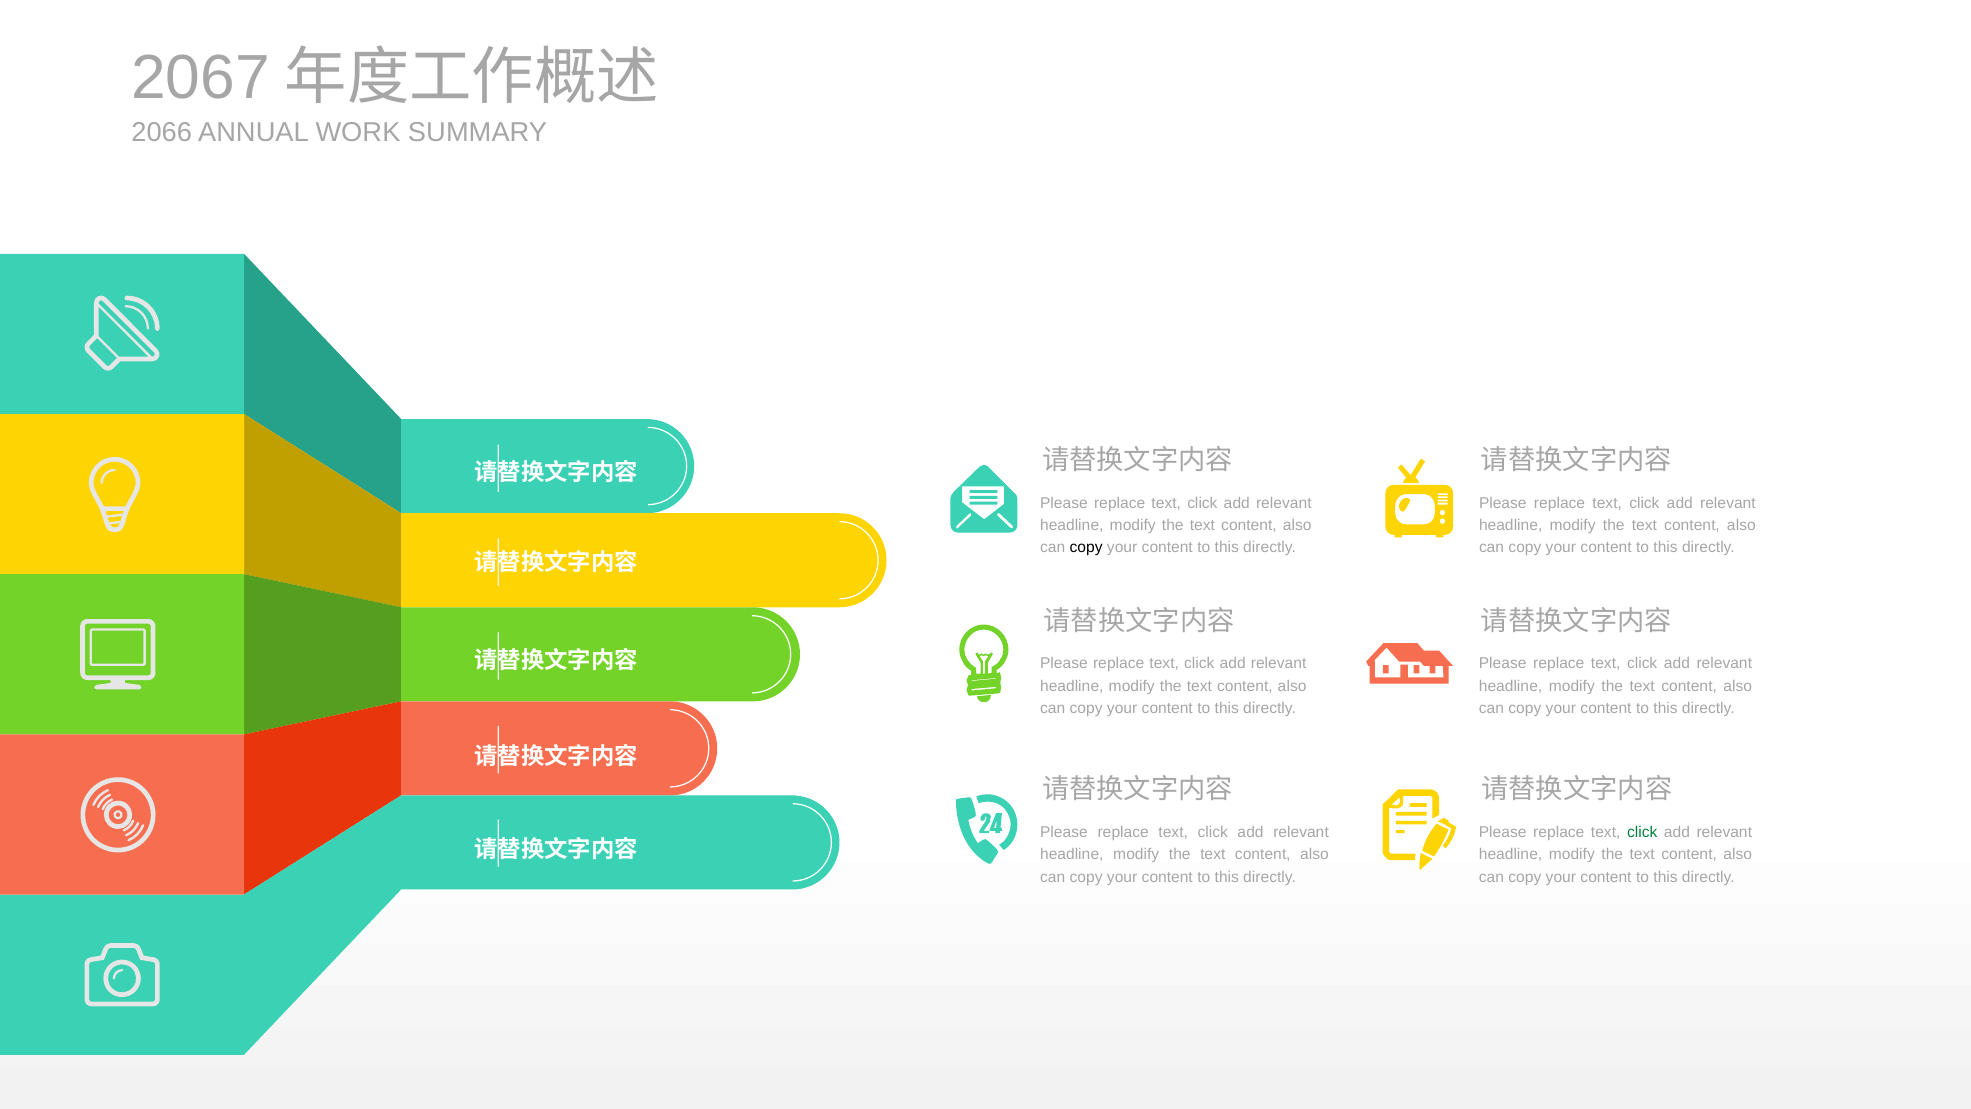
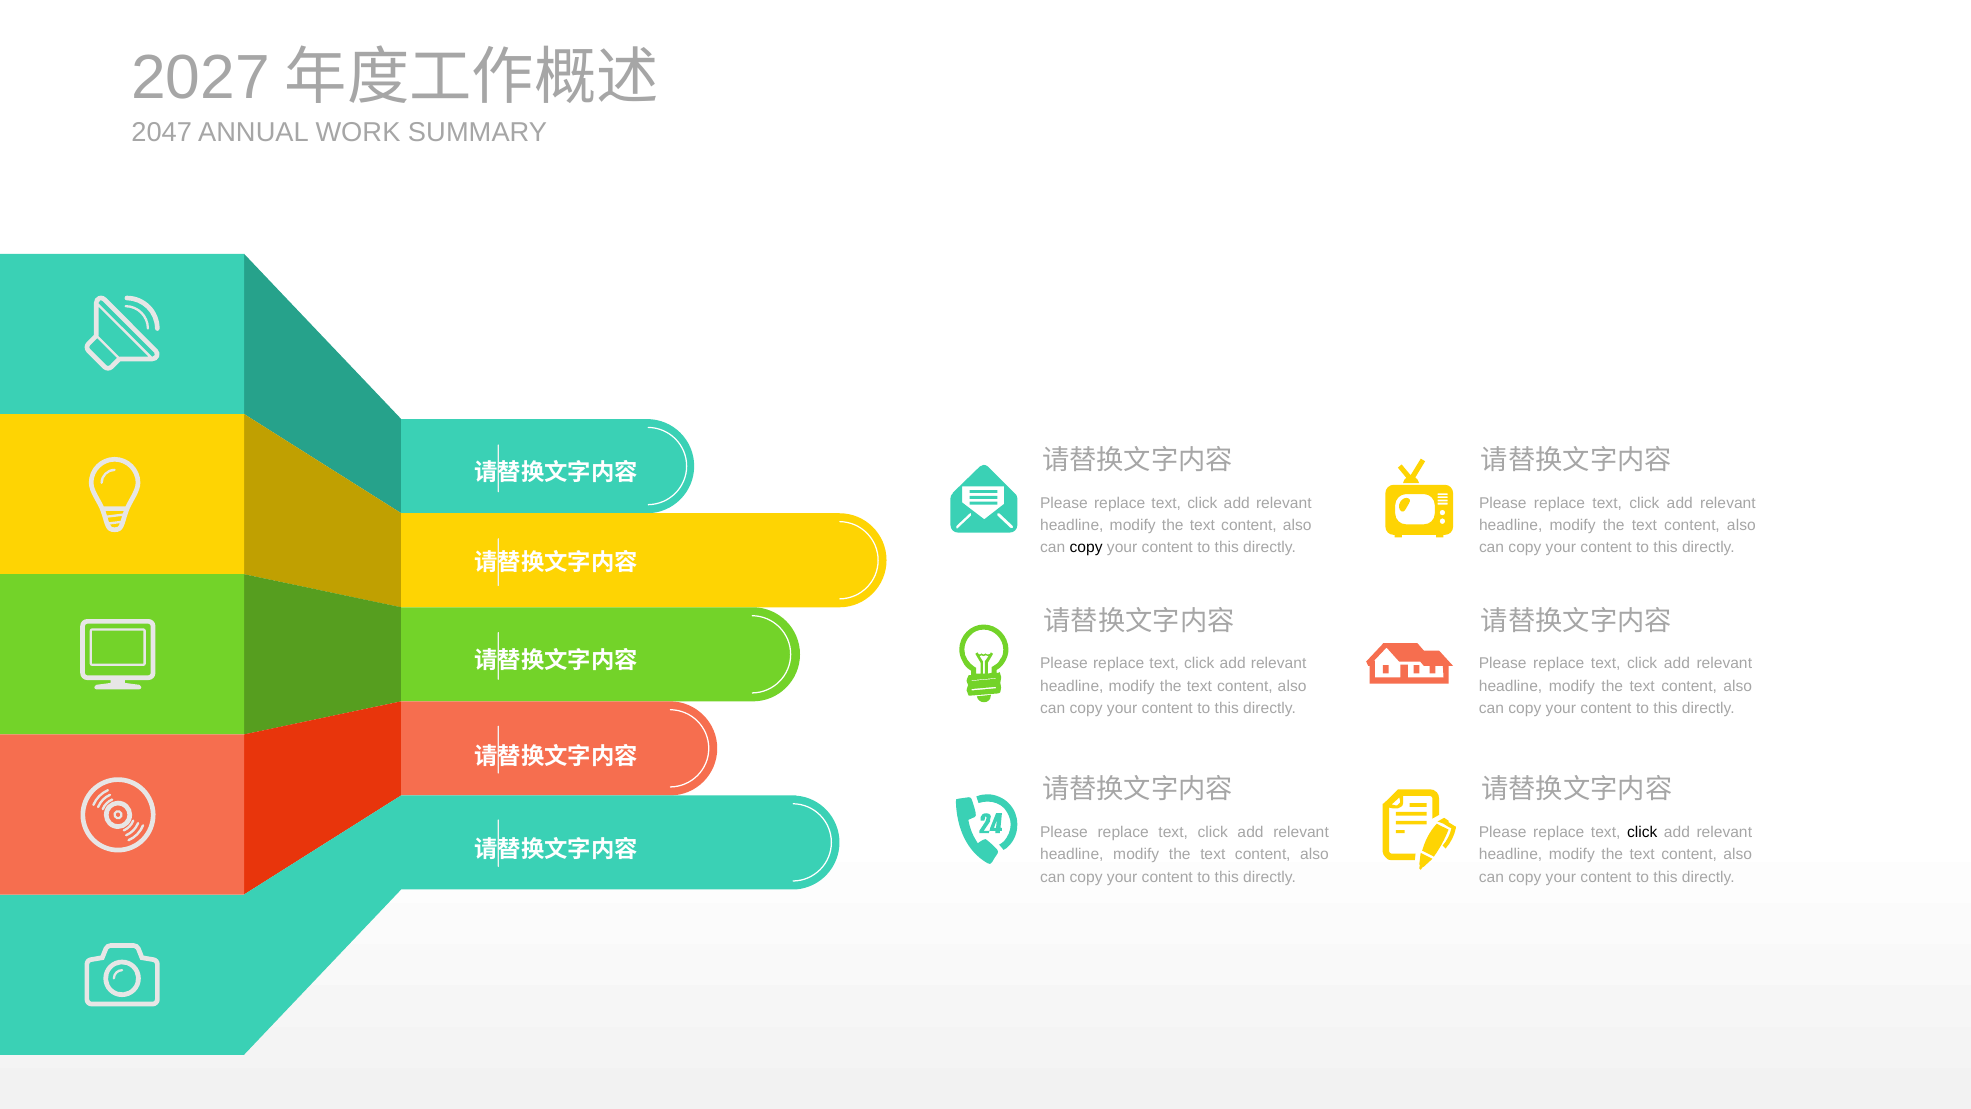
2067: 2067 -> 2027
2066: 2066 -> 2047
click at (1642, 832) colour: green -> black
